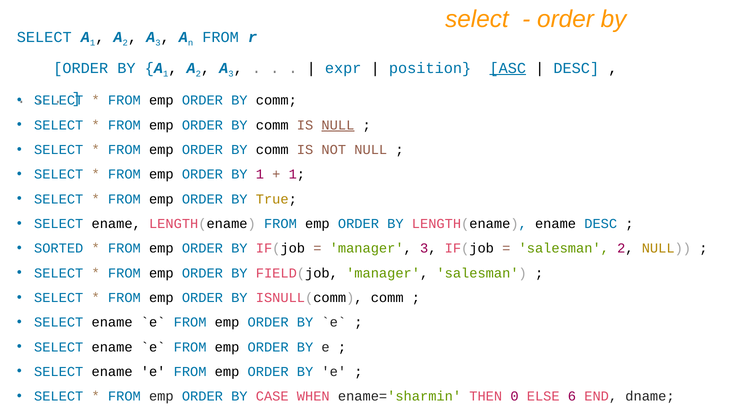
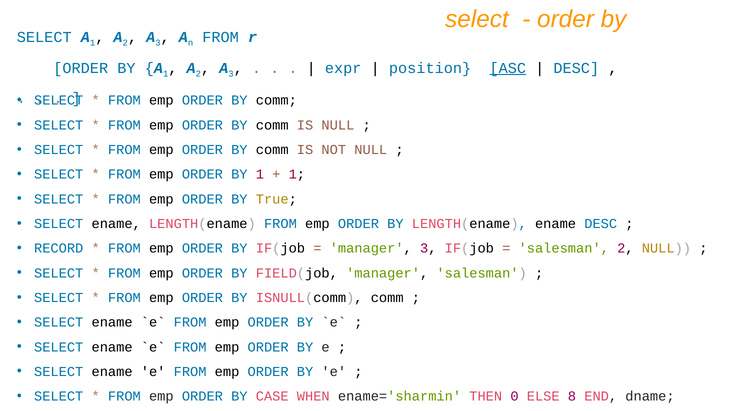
NULL at (338, 125) underline: present -> none
SORTED: SORTED -> RECORD
6: 6 -> 8
